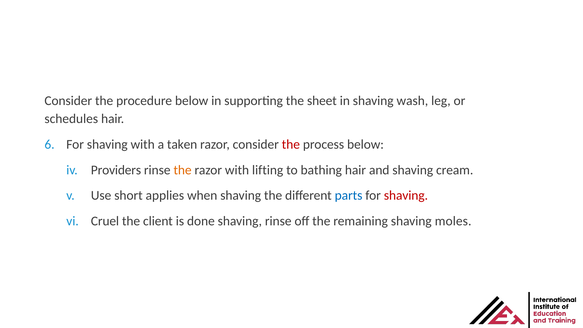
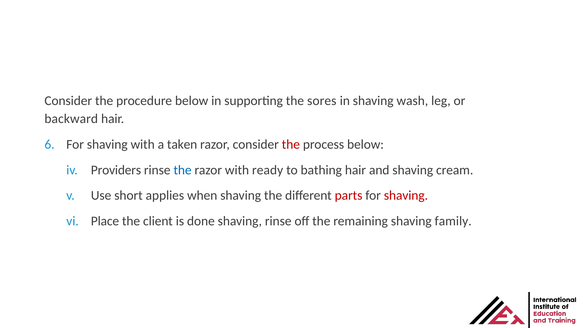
sheet: sheet -> sores
schedules: schedules -> backward
the at (183, 170) colour: orange -> blue
lifting: lifting -> ready
parts colour: blue -> red
Cruel: Cruel -> Place
moles: moles -> family
